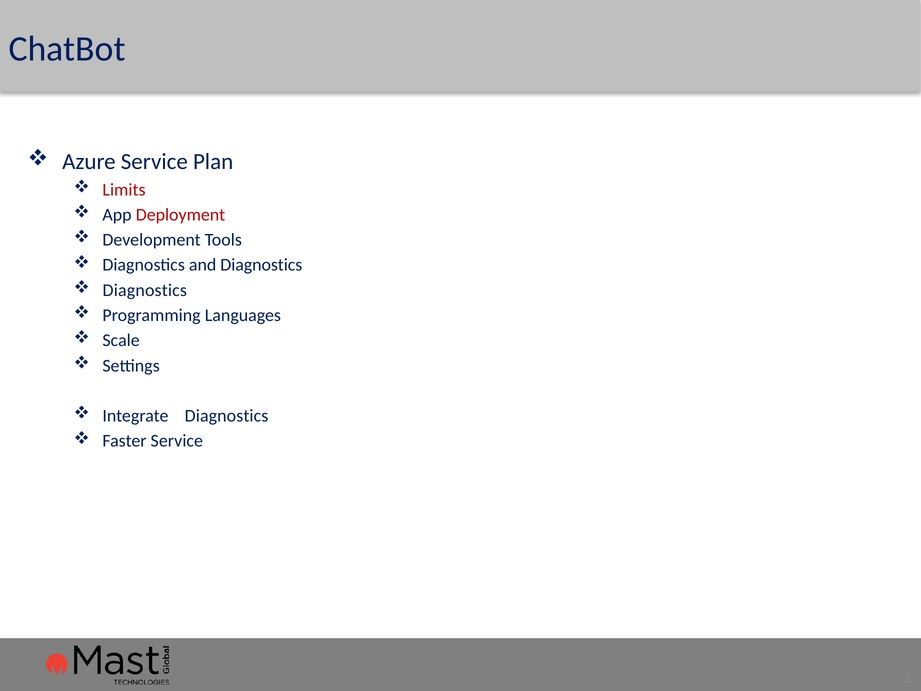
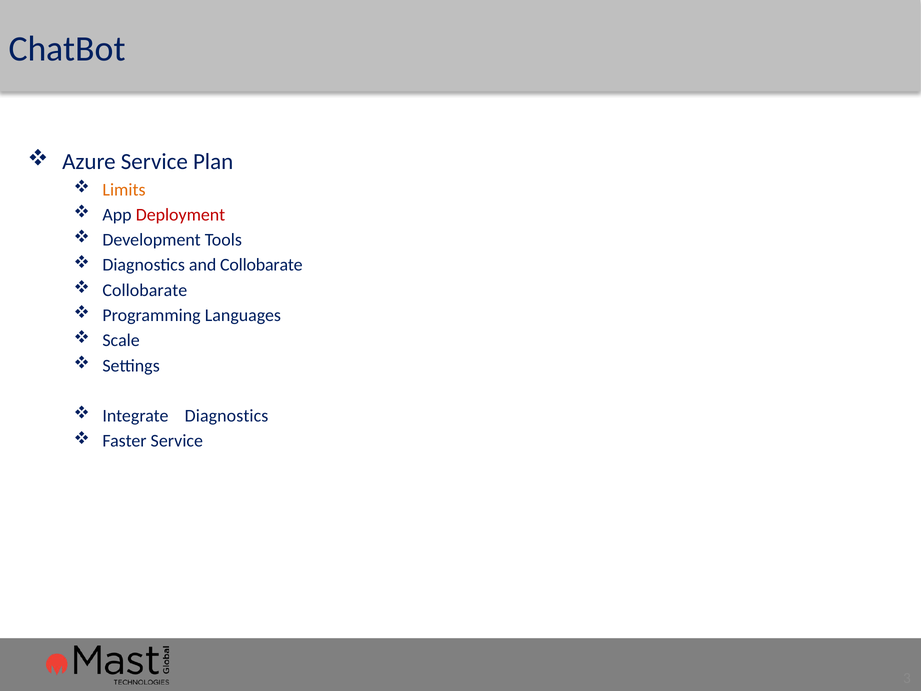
Limits colour: red -> orange
and Diagnostics: Diagnostics -> Collobarate
Diagnostics at (145, 290): Diagnostics -> Collobarate
